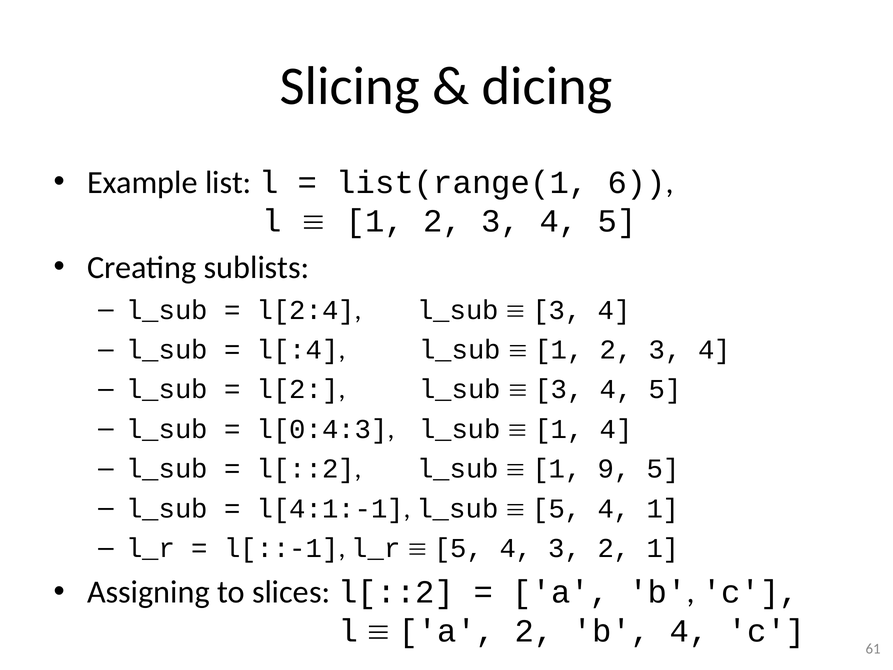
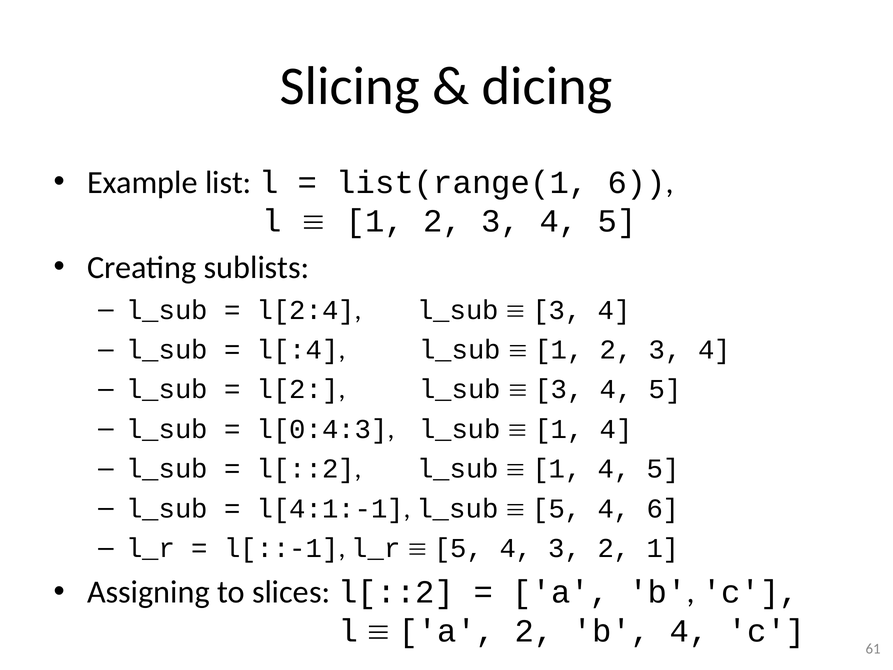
9 at (614, 469): 9 -> 4
4 1: 1 -> 6
